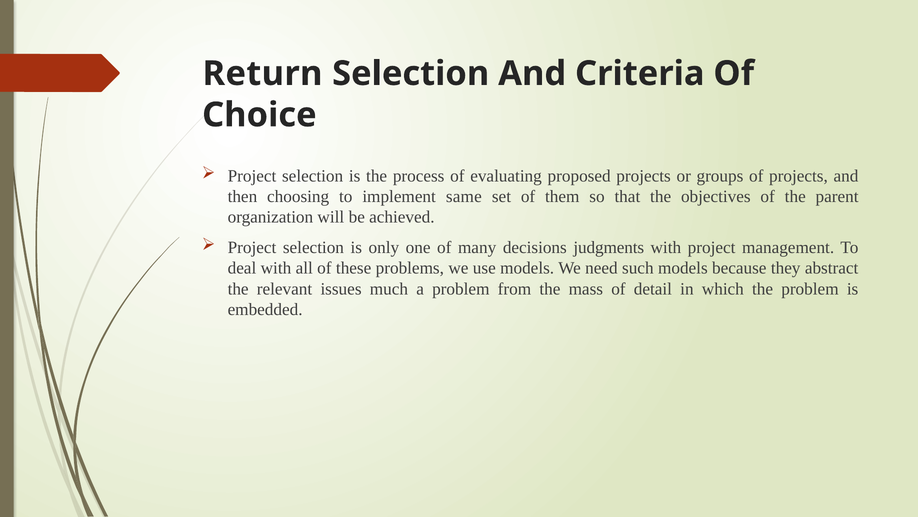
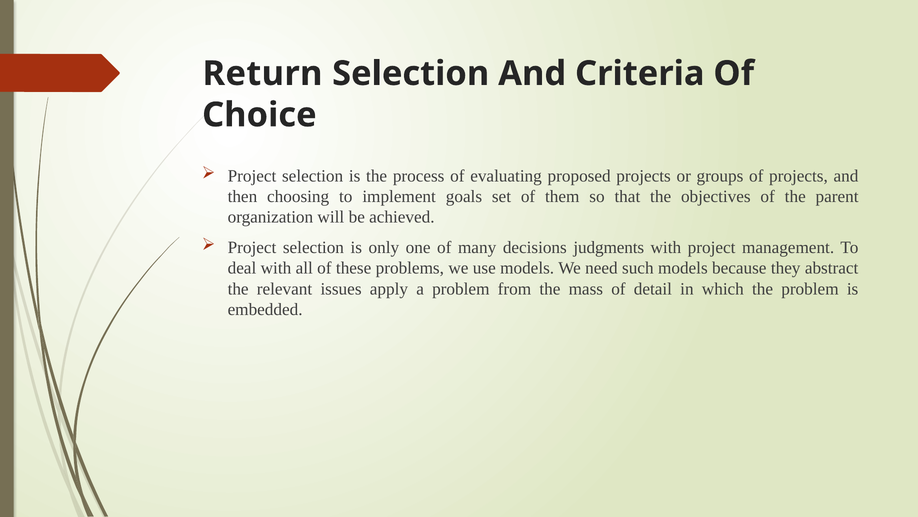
same: same -> goals
much: much -> apply
